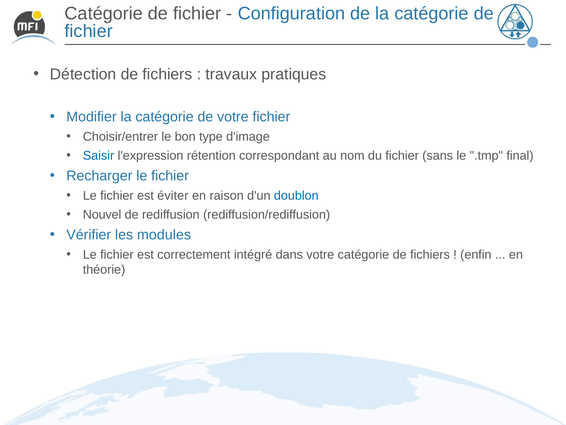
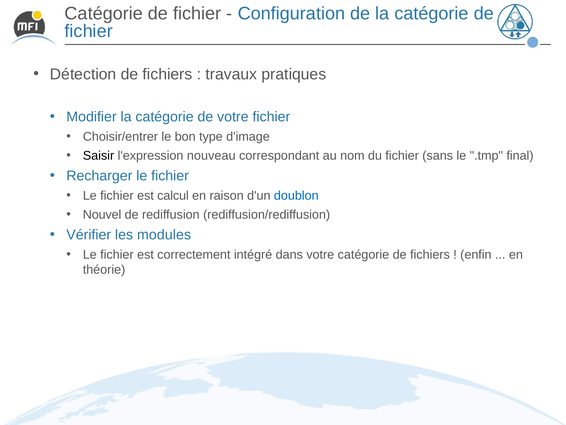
Saisir colour: blue -> black
rétention: rétention -> nouveau
éviter: éviter -> calcul
